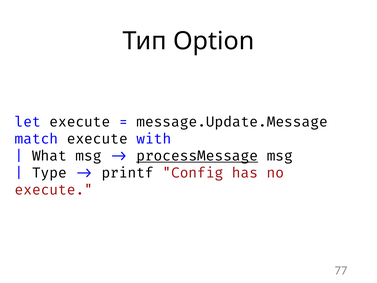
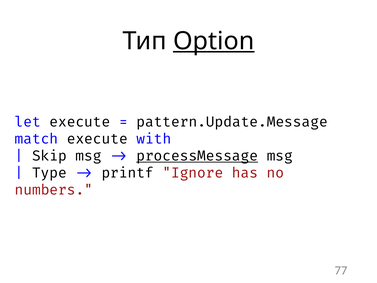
Option underline: none -> present
message.Update.Message: message.Update.Message -> pattern.Update.Message
What: What -> Skip
Config: Config -> Ignore
execute at (54, 190): execute -> numbers
